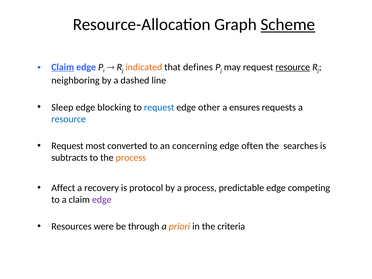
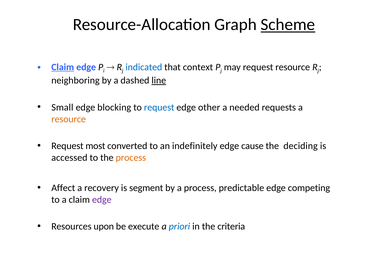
indicated colour: orange -> blue
defines: defines -> context
resource at (293, 67) underline: present -> none
line underline: none -> present
Sleep: Sleep -> Small
ensures: ensures -> needed
resource at (69, 119) colour: blue -> orange
concerning: concerning -> indefinitely
often: often -> cause
searches: searches -> deciding
subtracts: subtracts -> accessed
protocol: protocol -> segment
were: were -> upon
through: through -> execute
priori colour: orange -> blue
